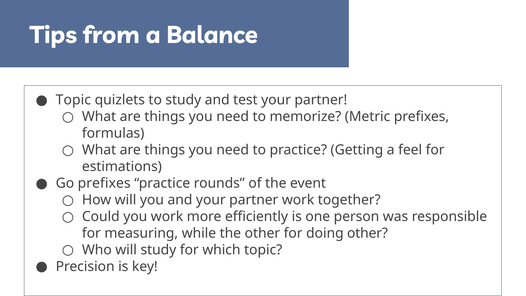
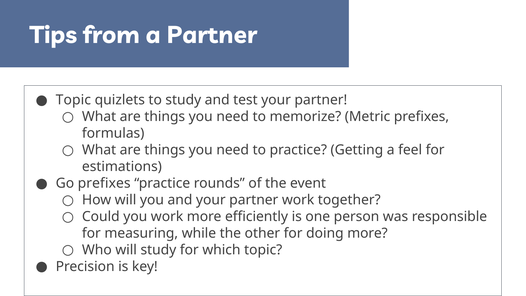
a Balance: Balance -> Partner
doing other: other -> more
